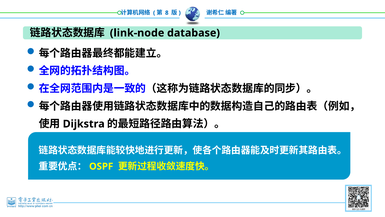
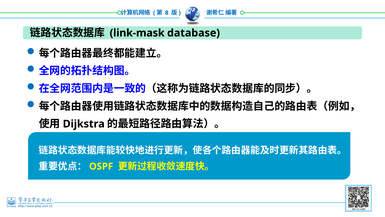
link-node: link-node -> link-mask
